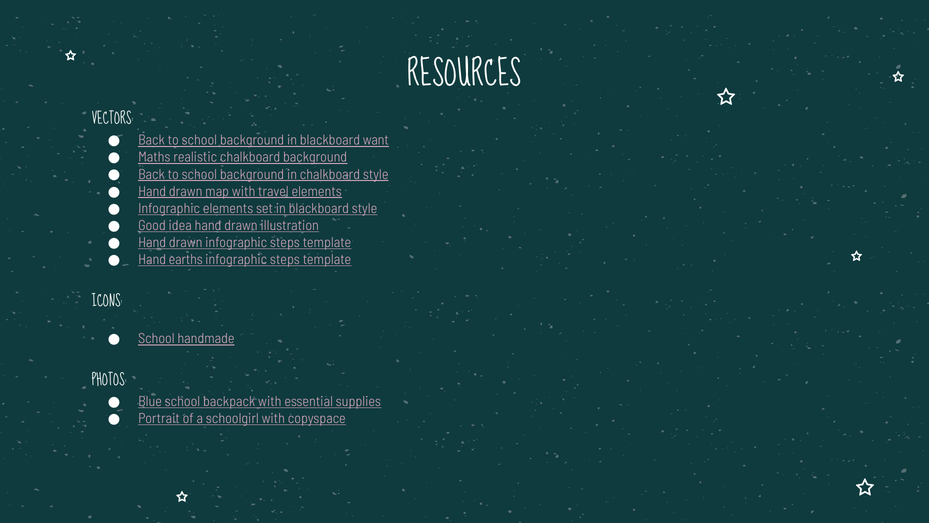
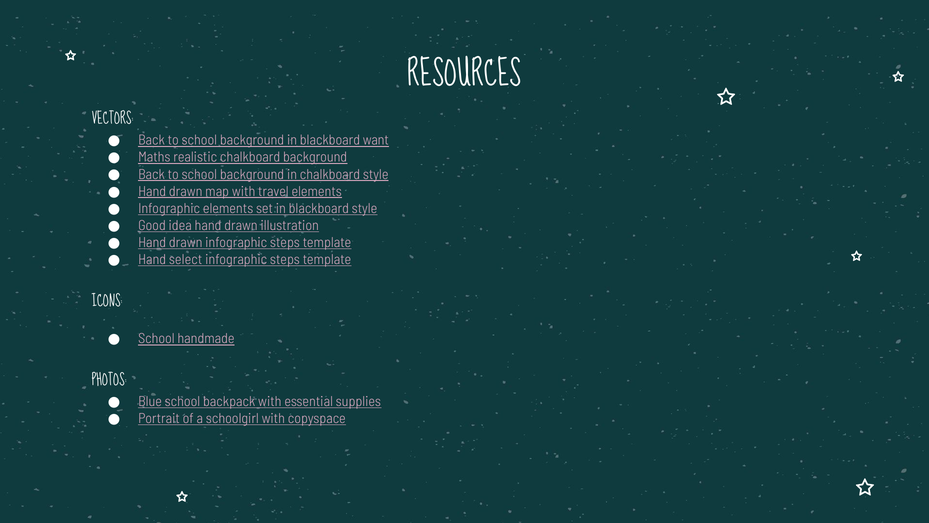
earths: earths -> select
